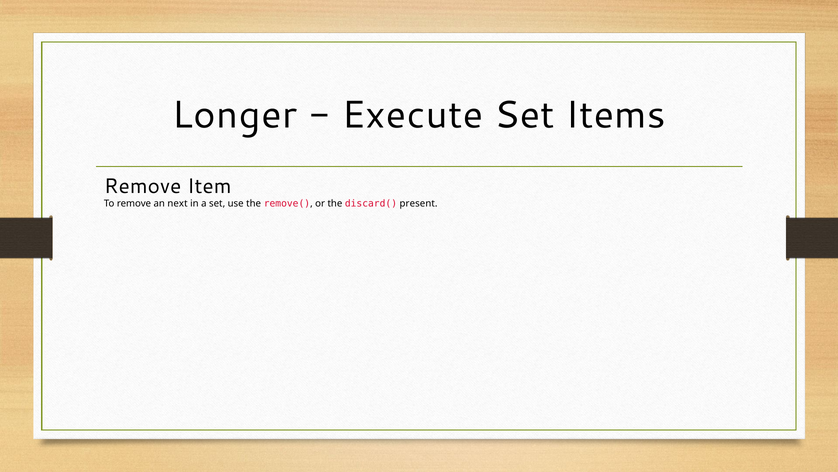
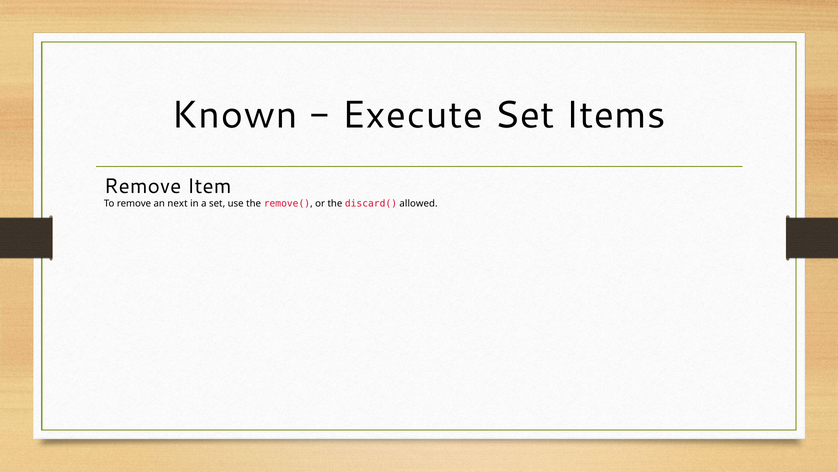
Longer: Longer -> Known
present: present -> allowed
